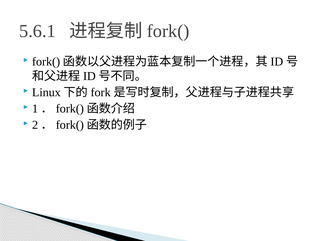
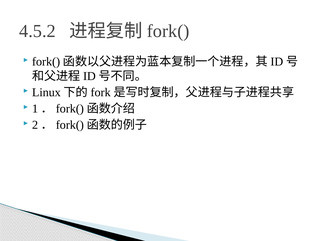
5.6.1: 5.6.1 -> 4.5.2
